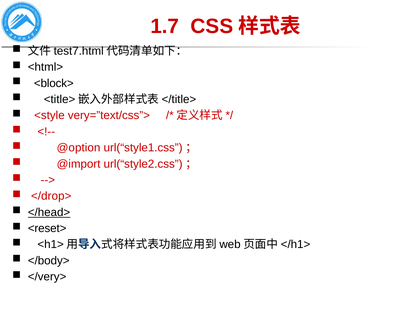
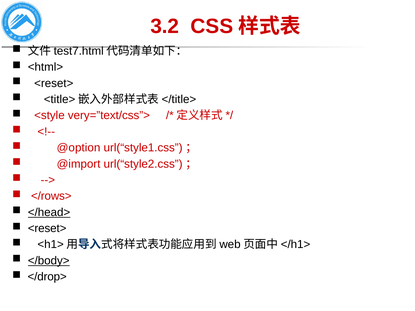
1.7: 1.7 -> 3.2
<block> at (54, 83): <block> -> <reset>
</drop>: </drop> -> </rows>
</body> underline: none -> present
</very>: </very> -> </drop>
